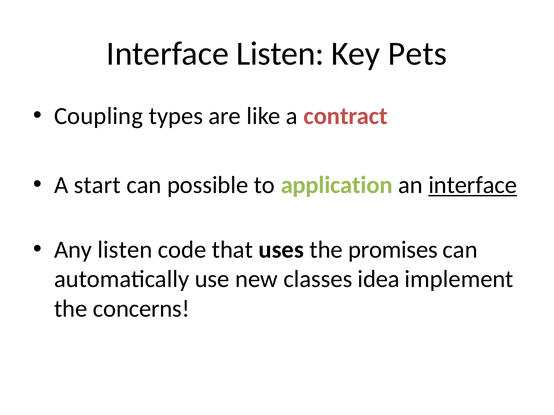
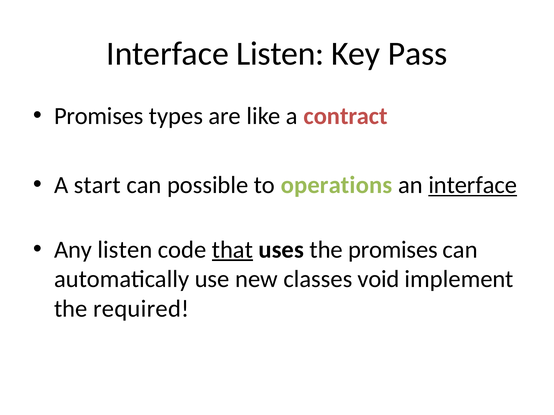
Pets: Pets -> Pass
Coupling at (98, 116): Coupling -> Promises
application: application -> operations
that underline: none -> present
idea: idea -> void
concerns: concerns -> required
